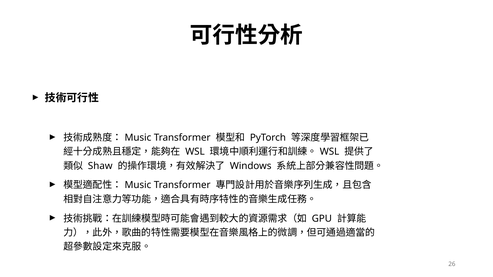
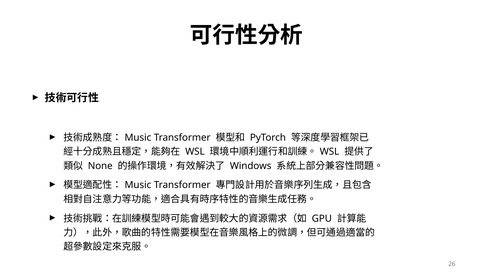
Shaw: Shaw -> None
